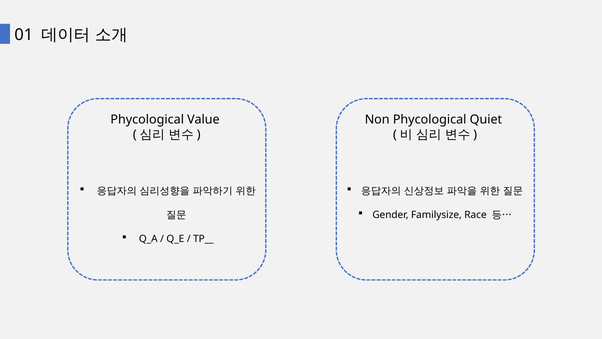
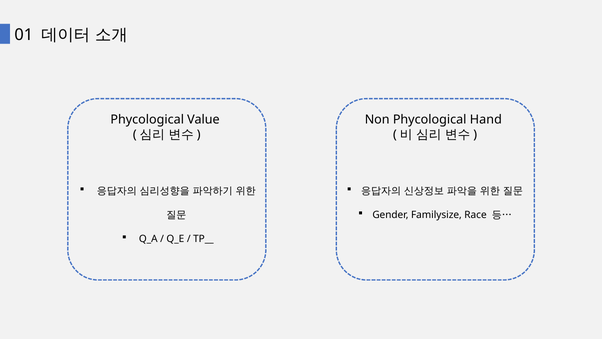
Quiet: Quiet -> Hand
